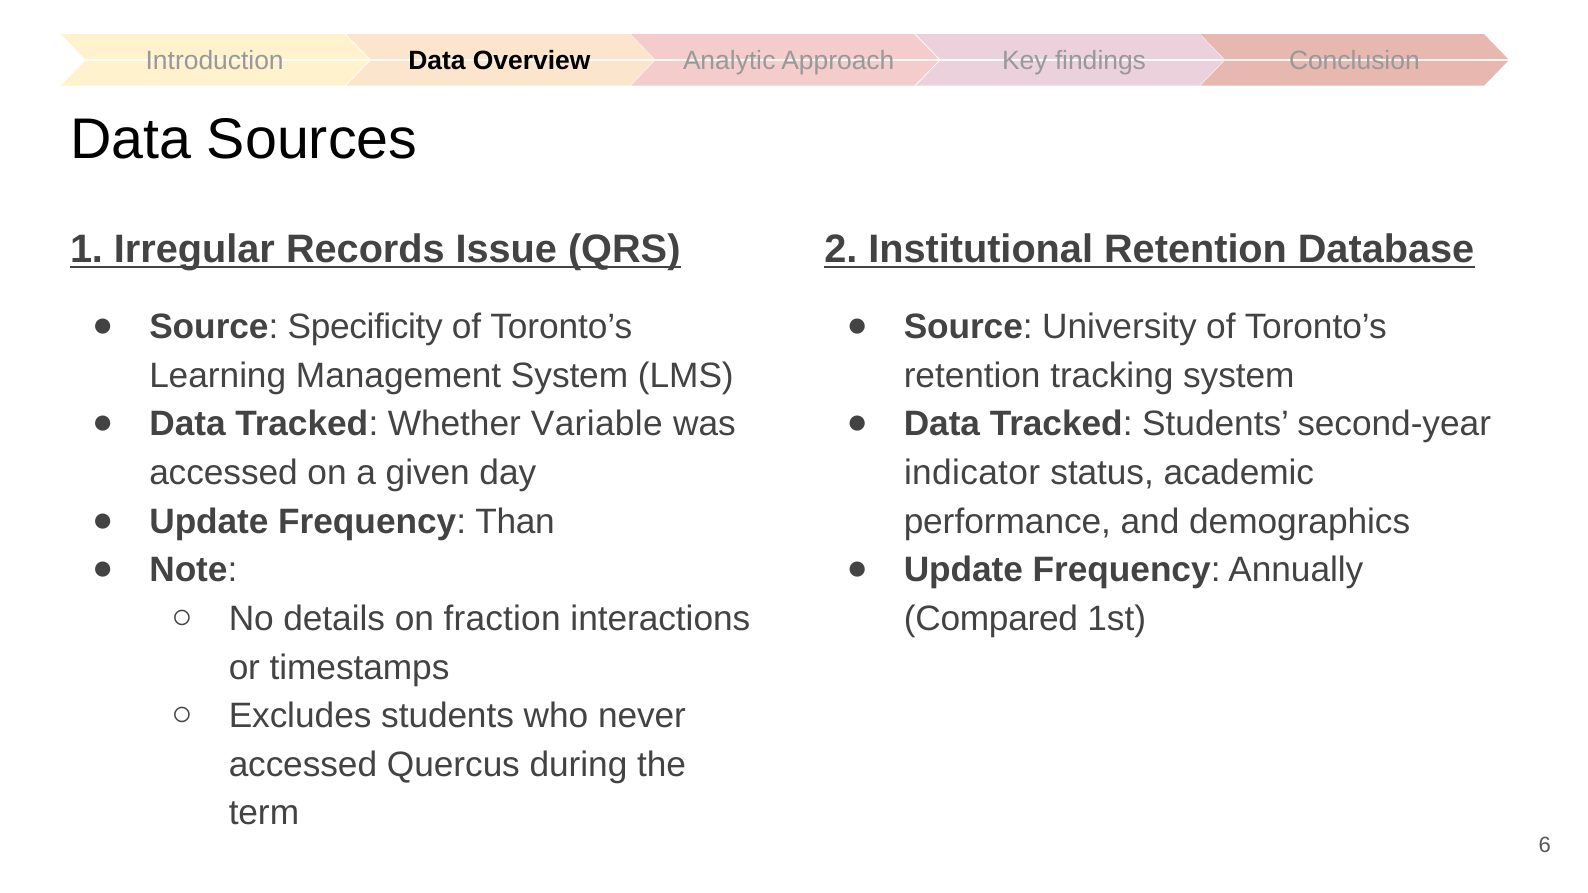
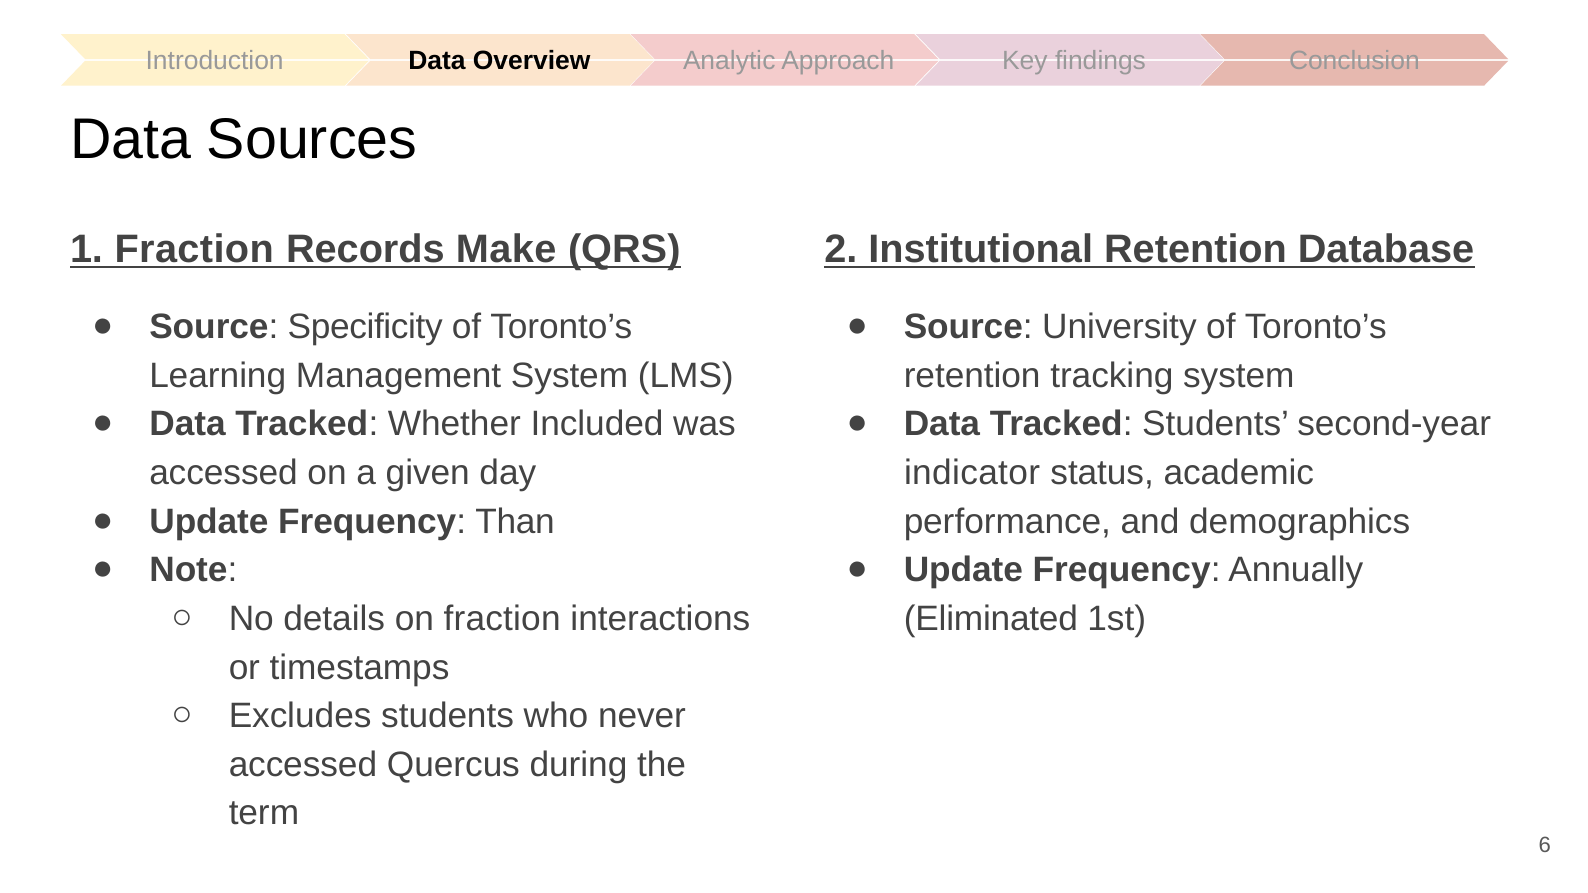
1 Irregular: Irregular -> Fraction
Issue: Issue -> Make
Variable: Variable -> Included
Compared: Compared -> Eliminated
